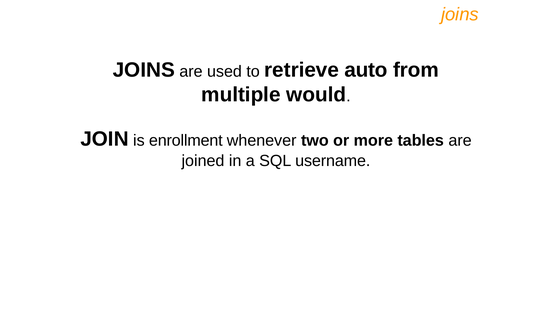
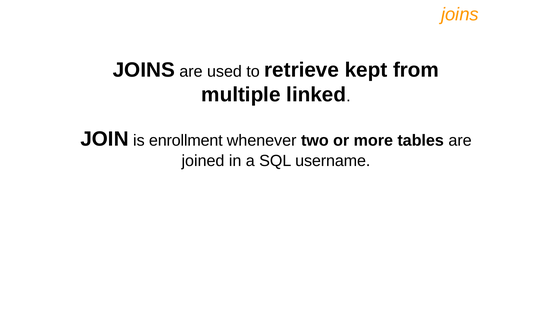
auto: auto -> kept
would: would -> linked
